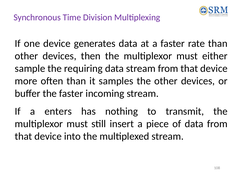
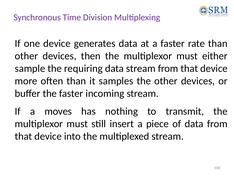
enters: enters -> moves
